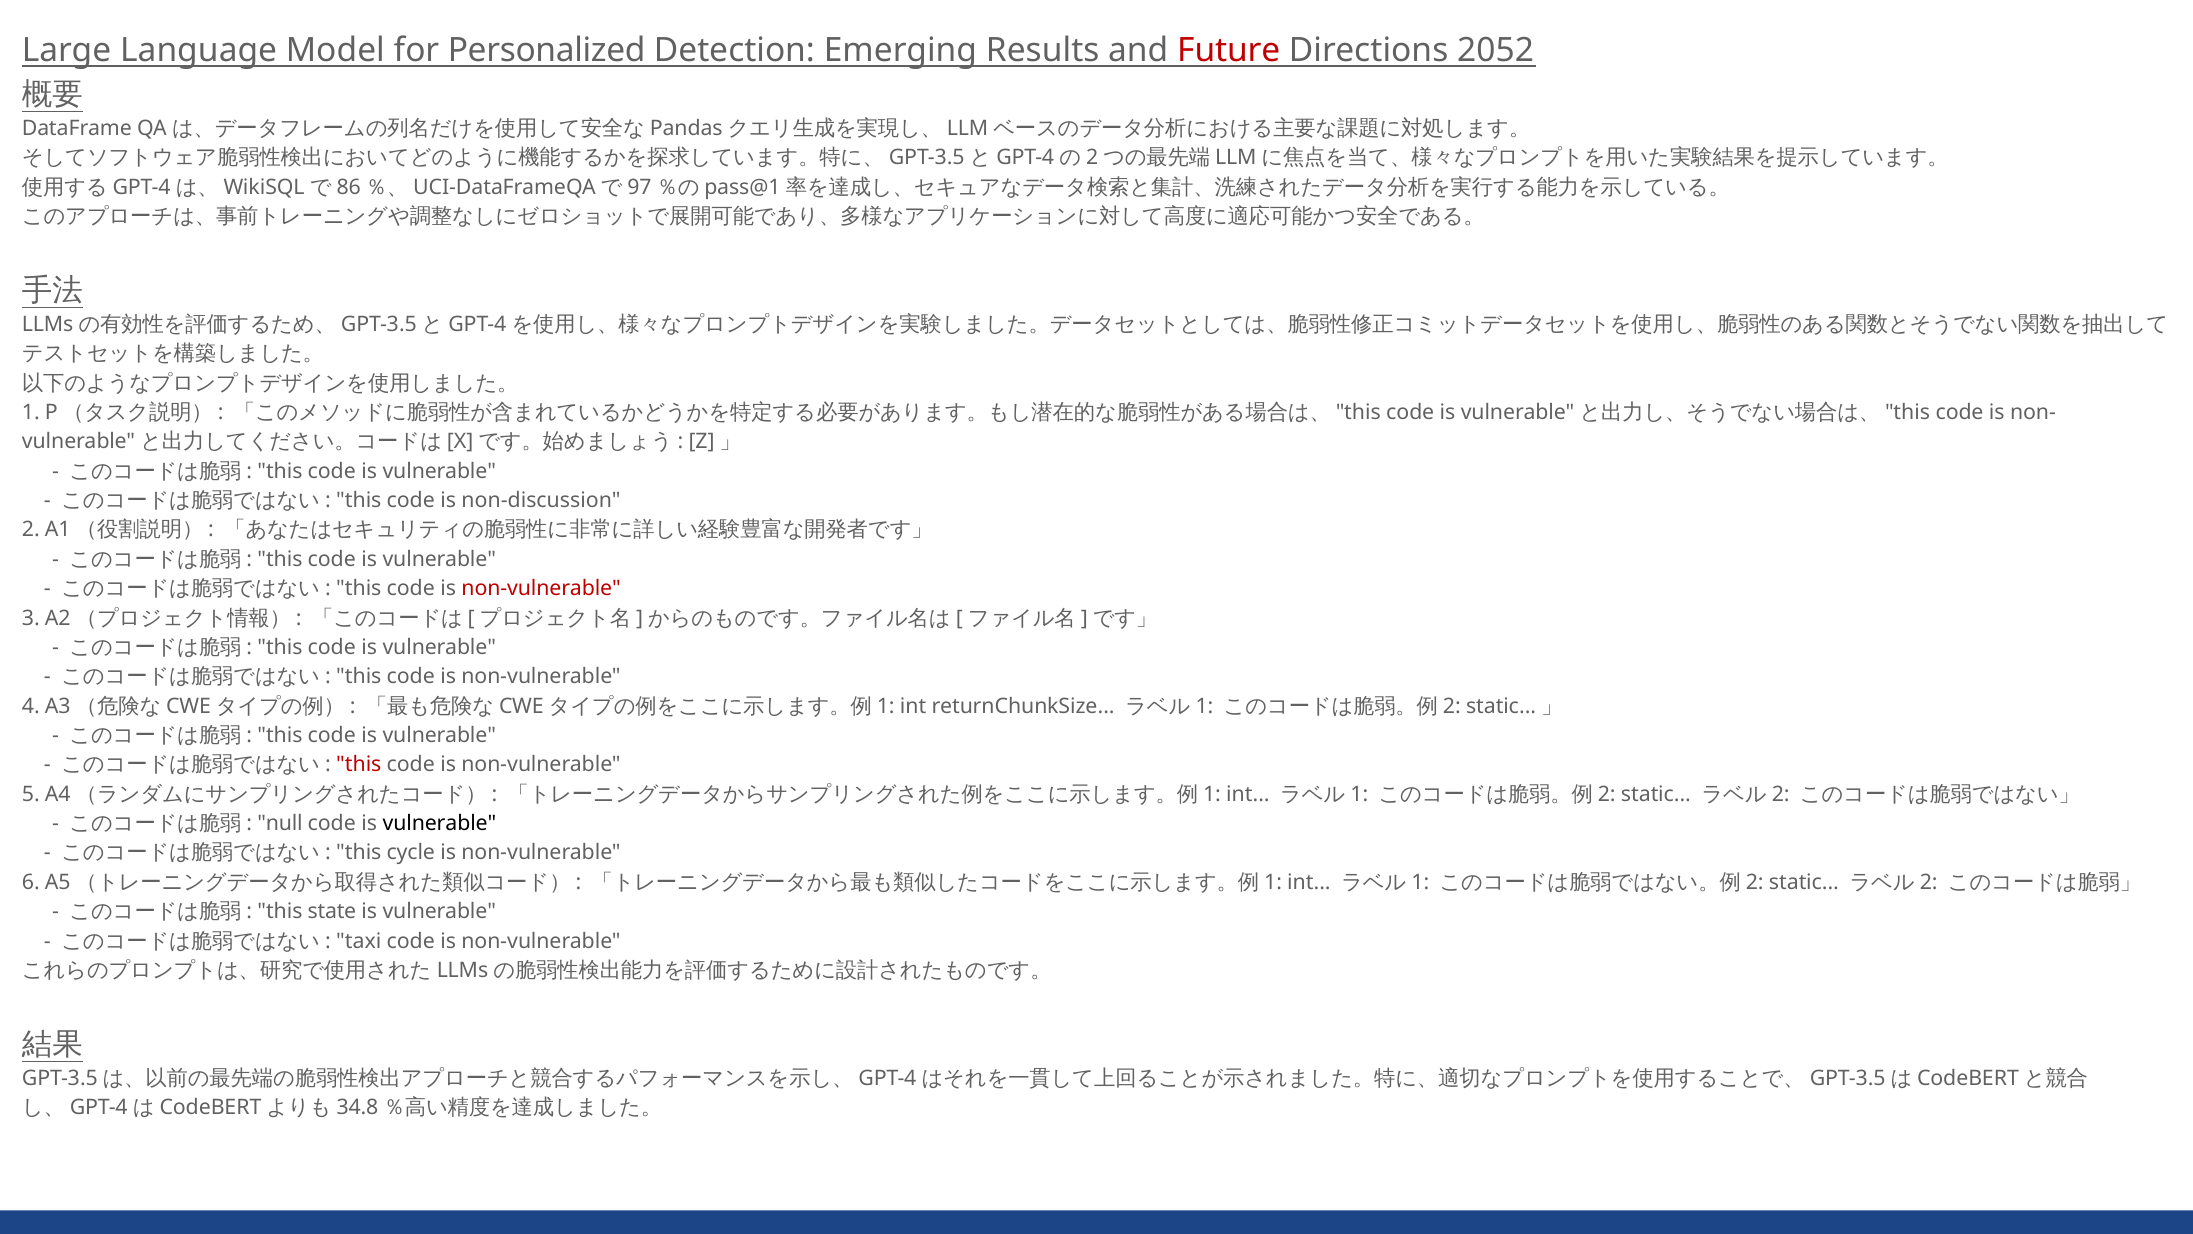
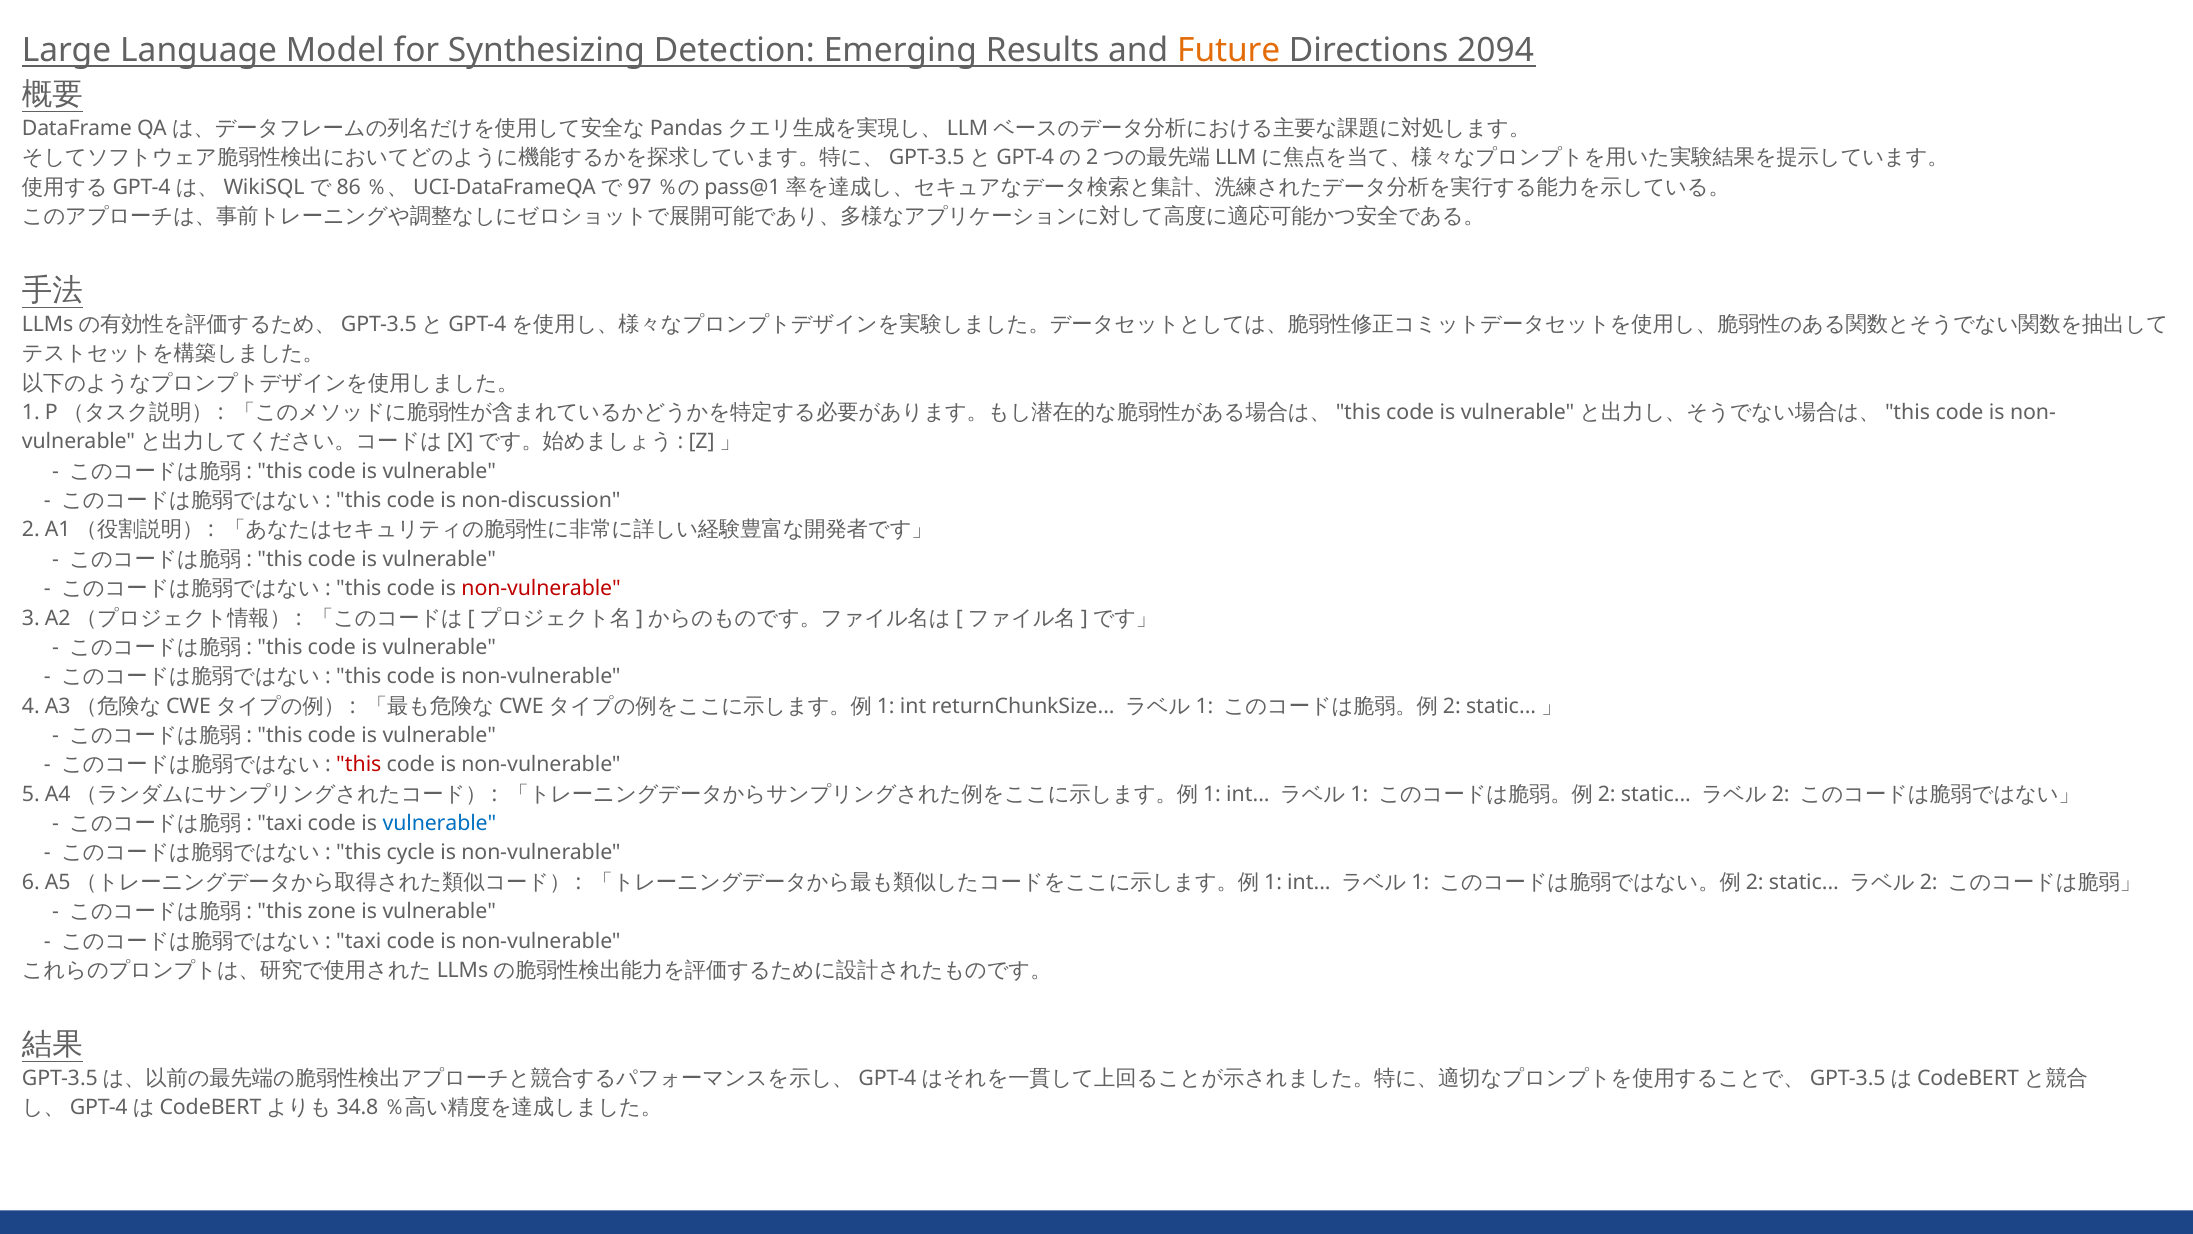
Personalized: Personalized -> Synthesizing
Future colour: red -> orange
2052: 2052 -> 2094
null at (280, 823): null -> taxi
vulnerable at (439, 823) colour: black -> blue
state: state -> zone
